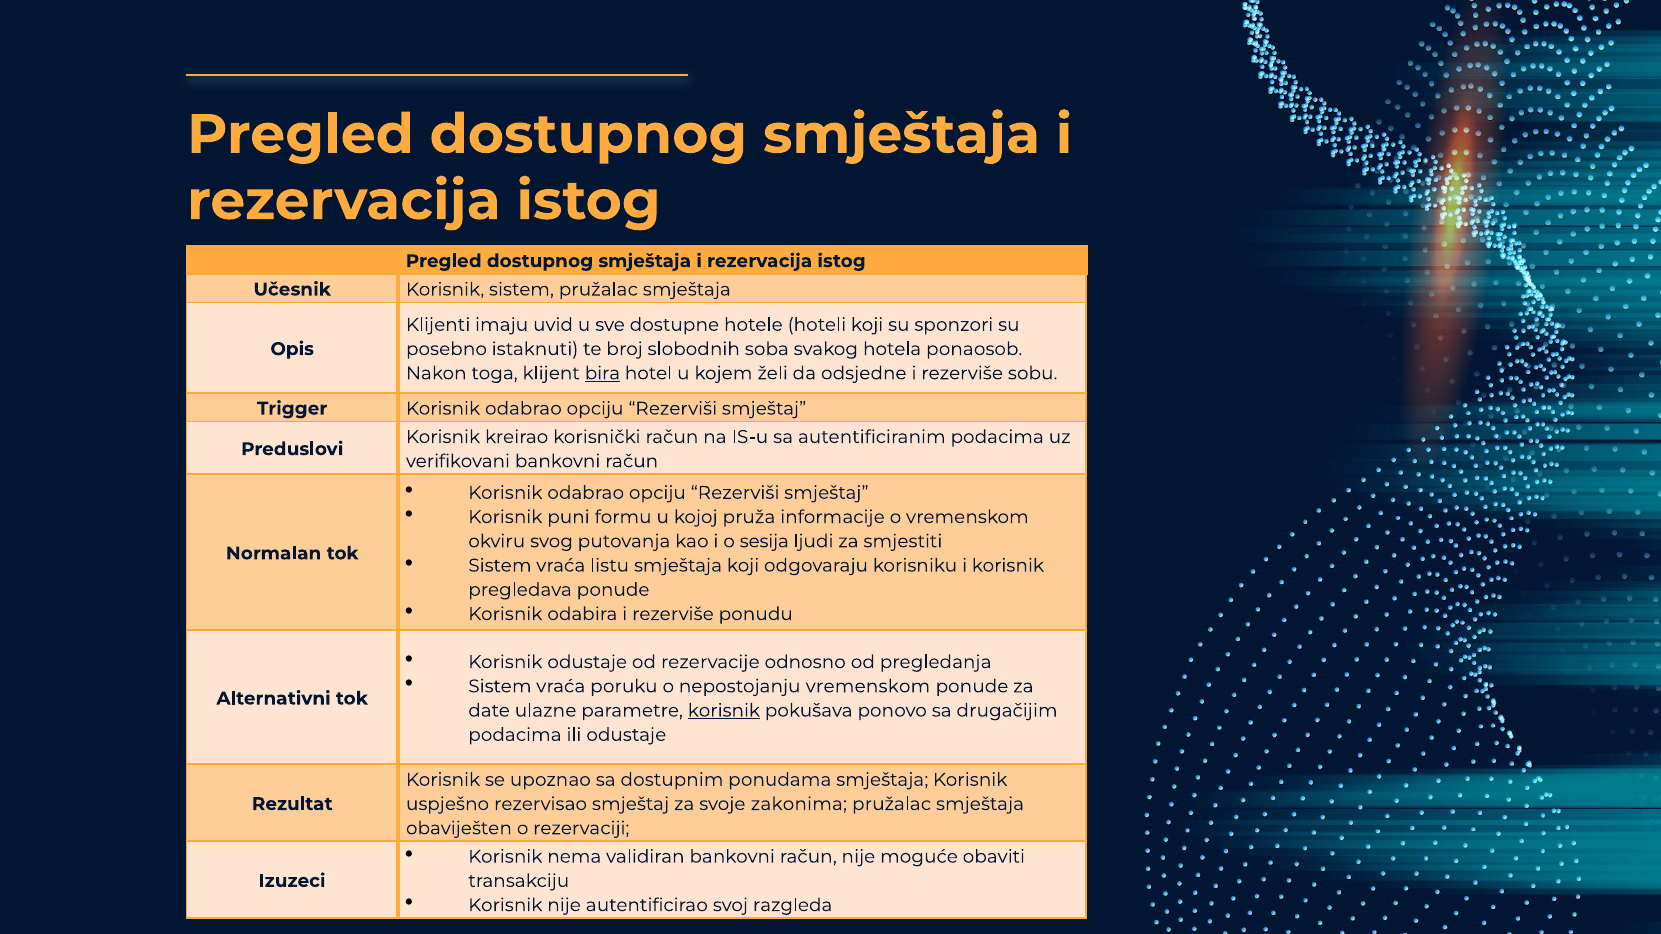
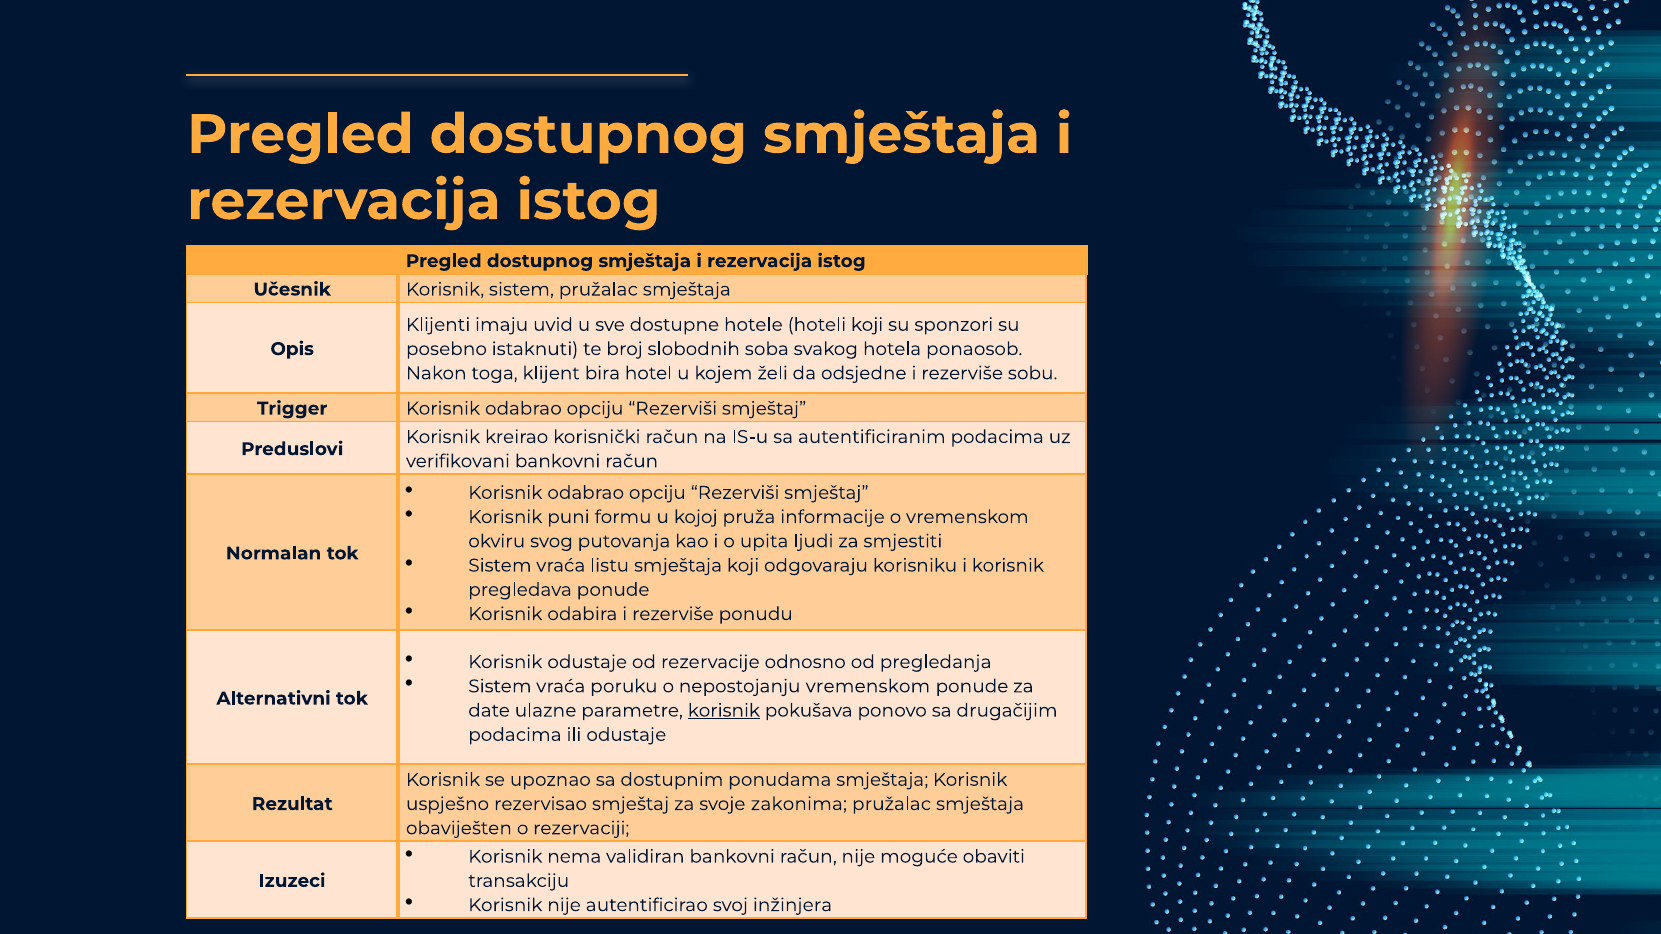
bira underline: present -> none
sesija: sesija -> upita
razgleda: razgleda -> inžinjera
